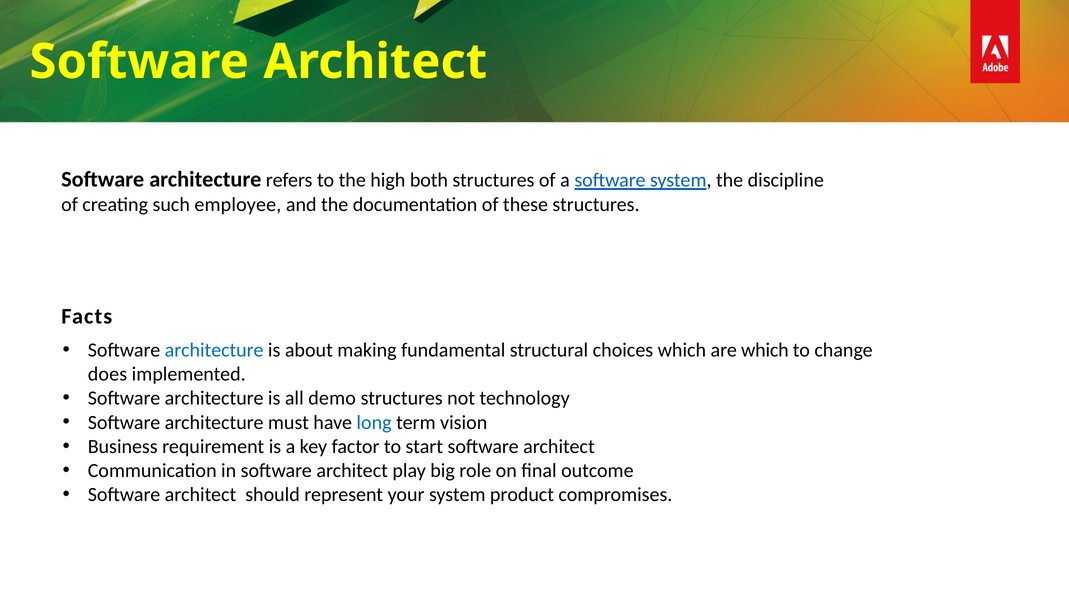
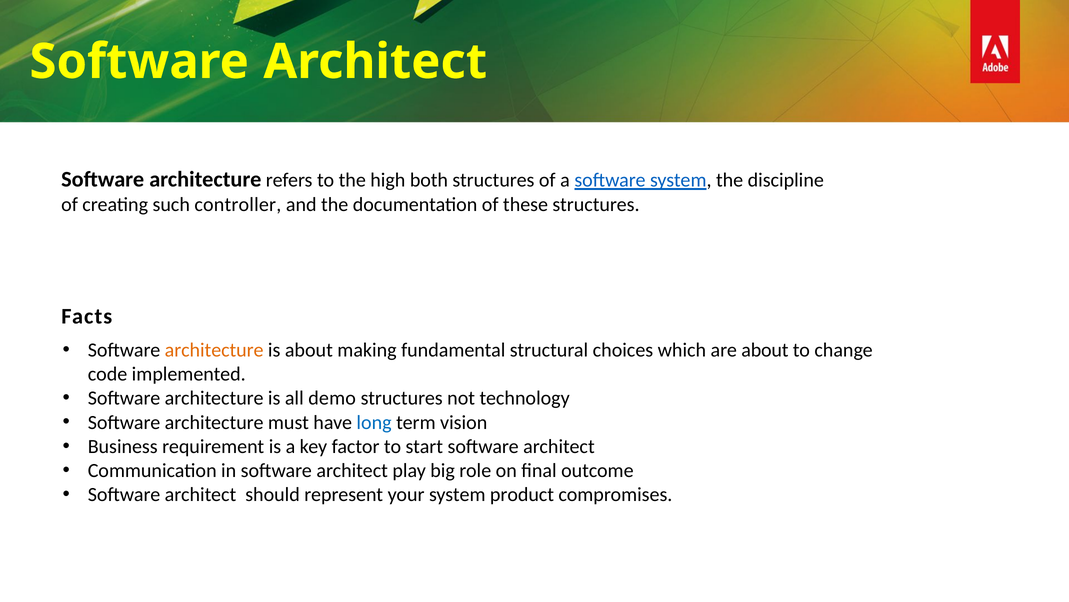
employee: employee -> controller
architecture at (214, 350) colour: blue -> orange
are which: which -> about
does: does -> code
